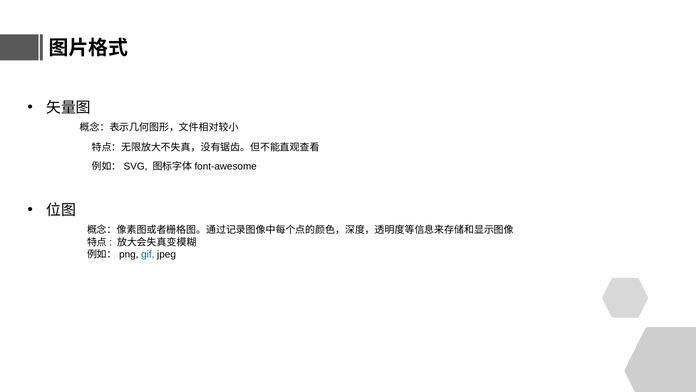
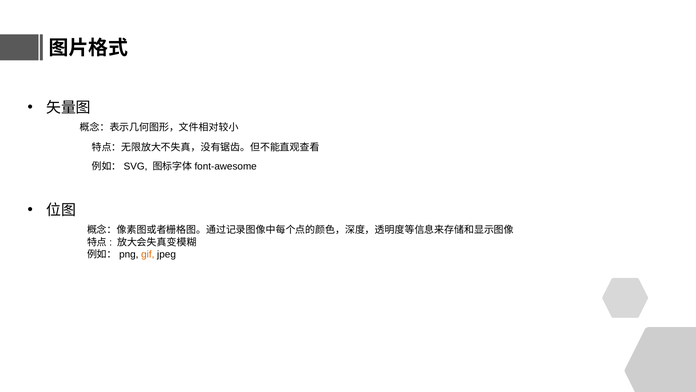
gif colour: blue -> orange
